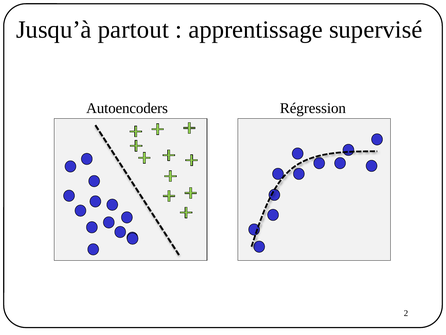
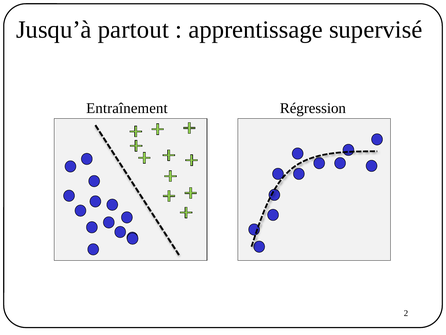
Autoencoders: Autoencoders -> Entraînement
